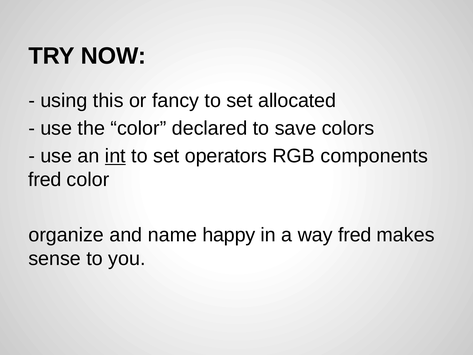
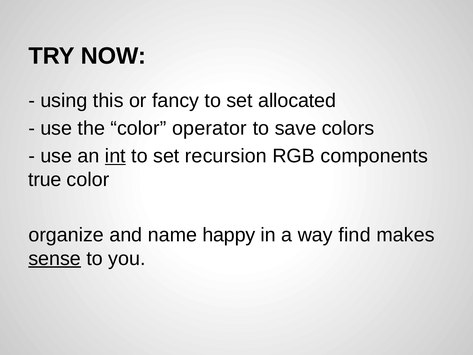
declared: declared -> operator
operators: operators -> recursion
fred at (45, 180): fred -> true
way fred: fred -> find
sense underline: none -> present
